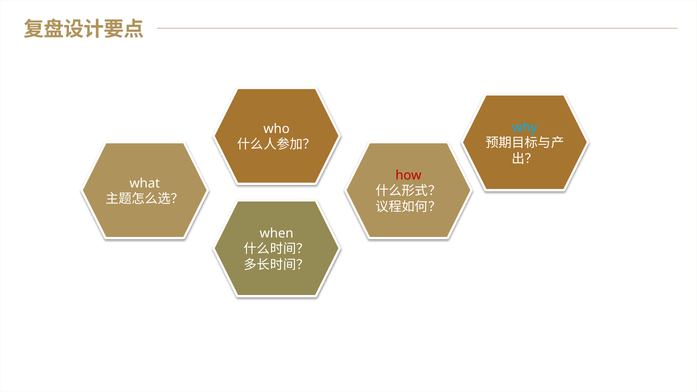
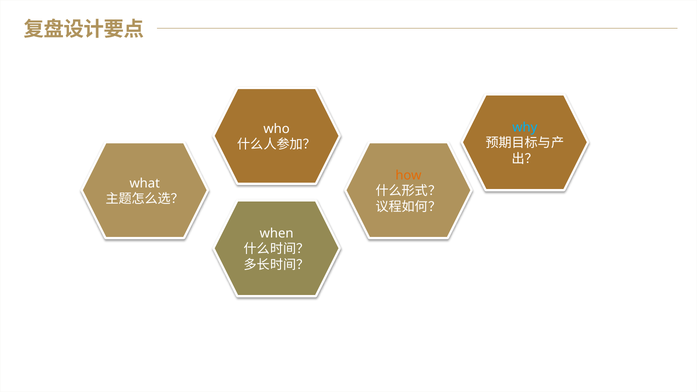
how colour: red -> orange
